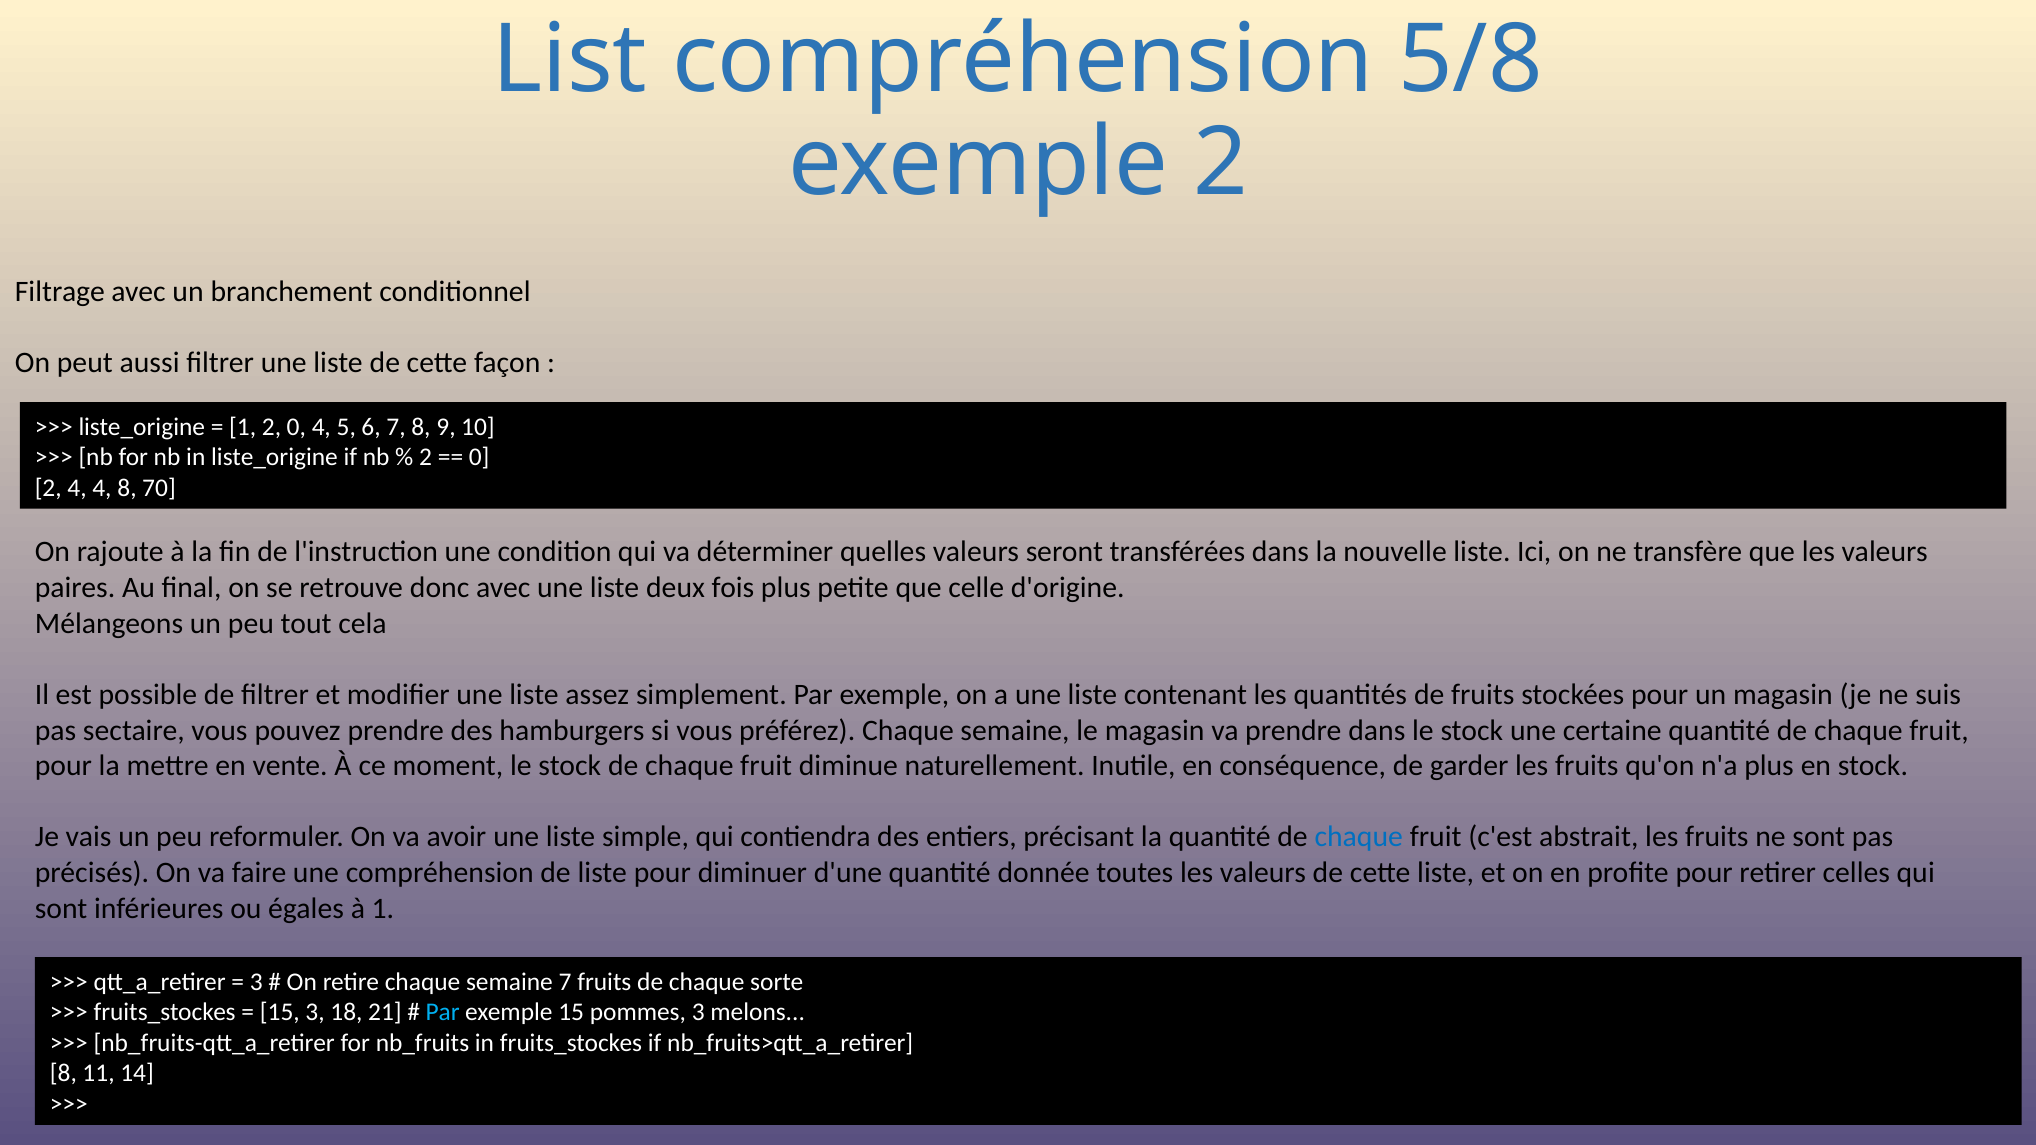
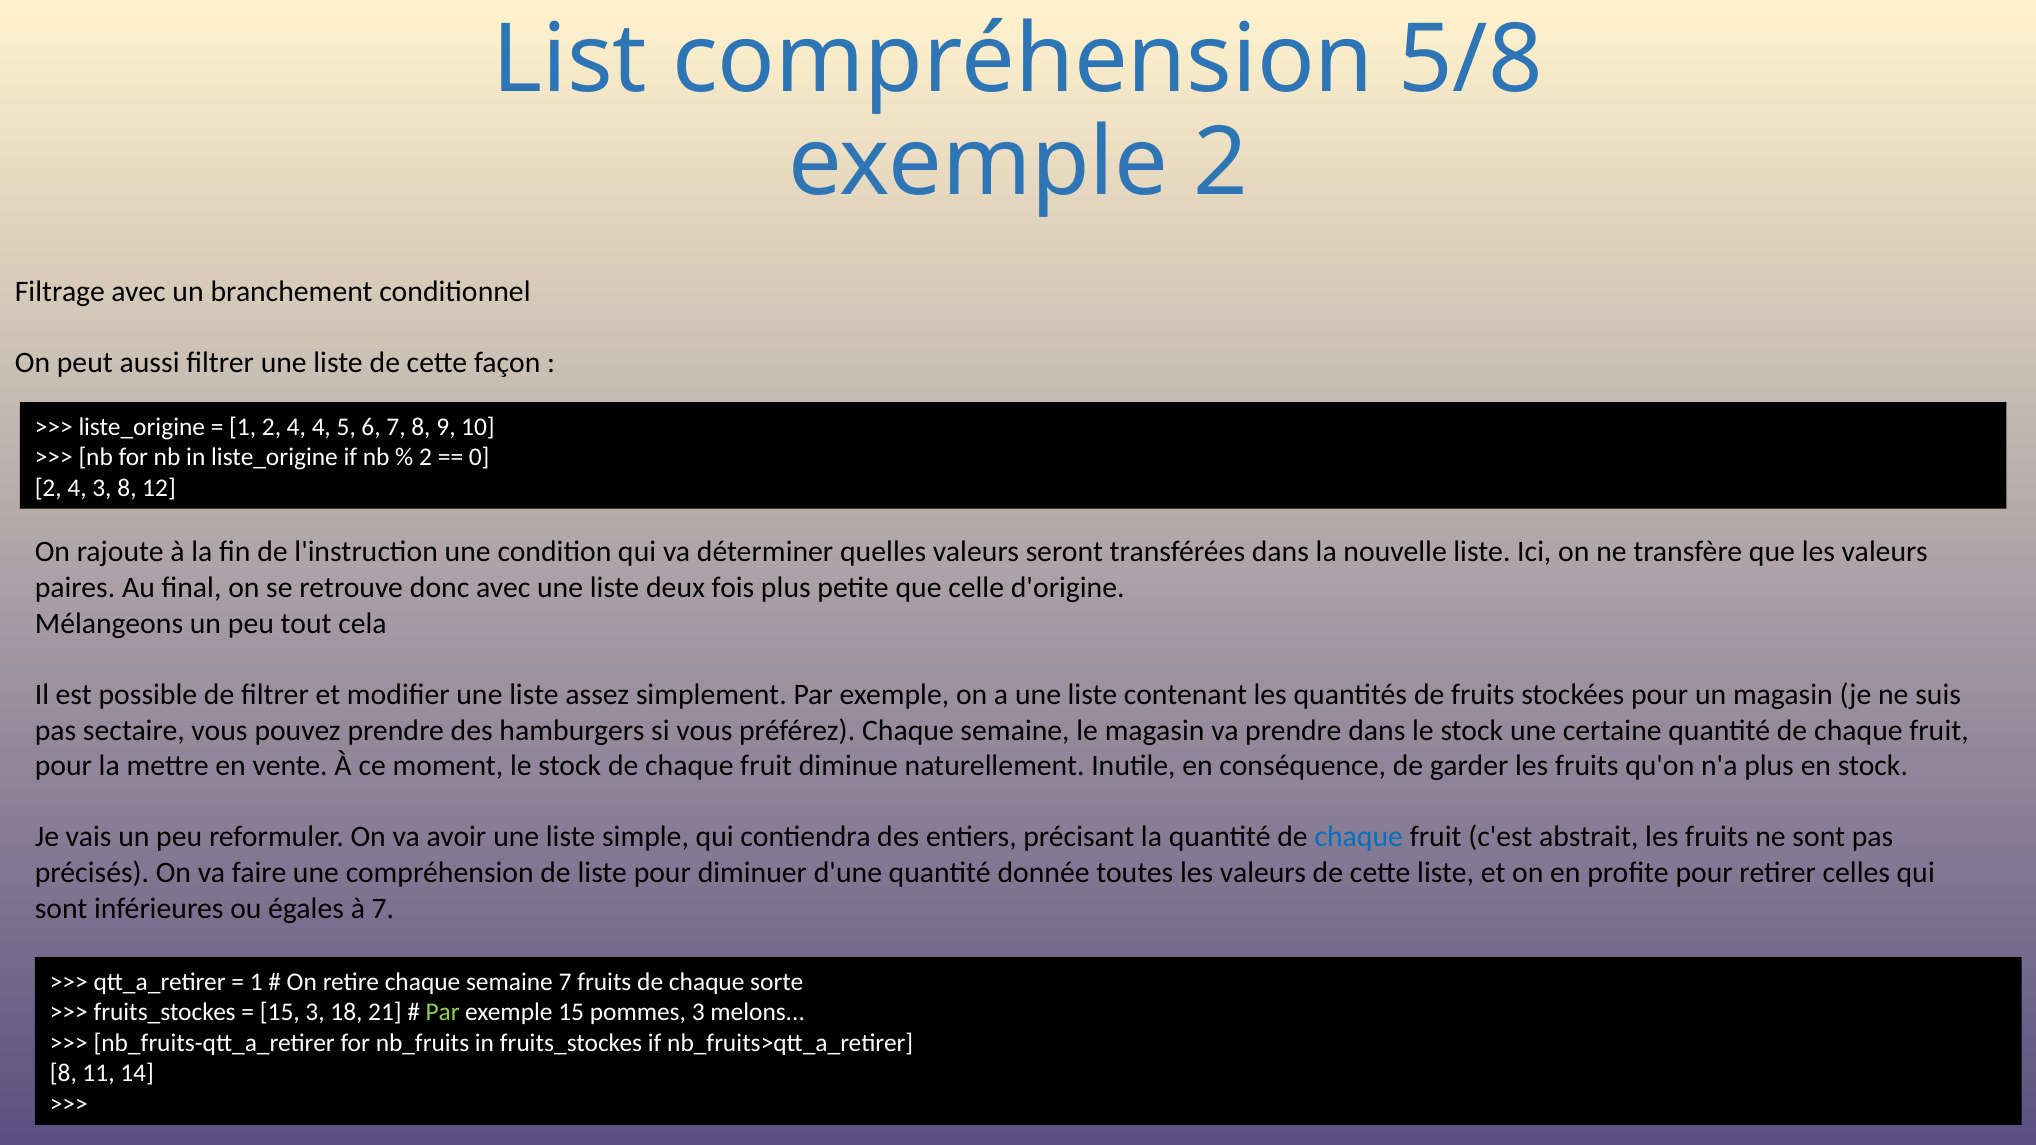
1 2 0: 0 -> 4
4 4: 4 -> 3
70: 70 -> 12
à 1: 1 -> 7
3 at (256, 982): 3 -> 1
Par at (443, 1012) colour: light blue -> light green
